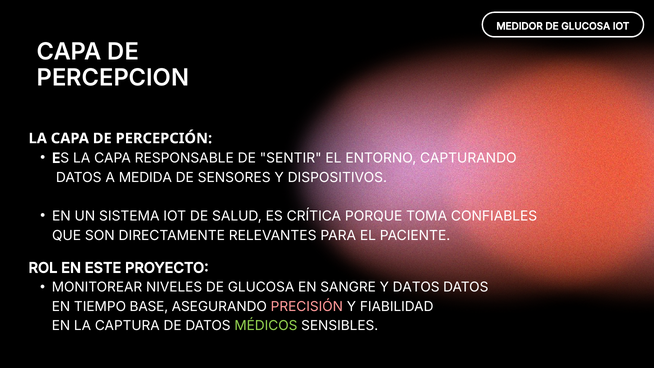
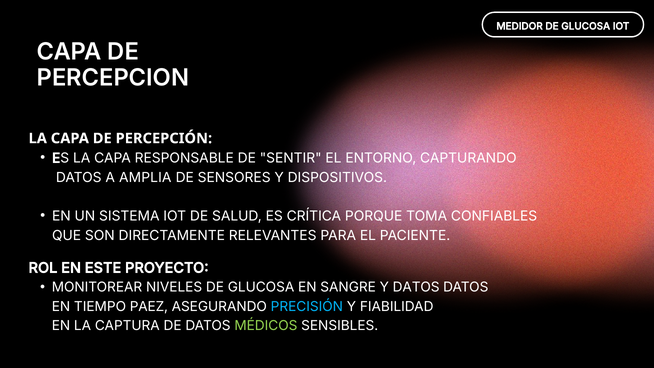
MEDIDA: MEDIDA -> AMPLIA
BASE: BASE -> PAEZ
PRECISIÓN colour: pink -> light blue
